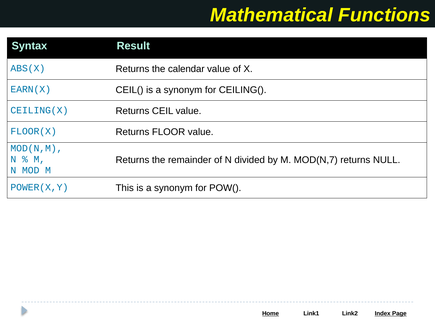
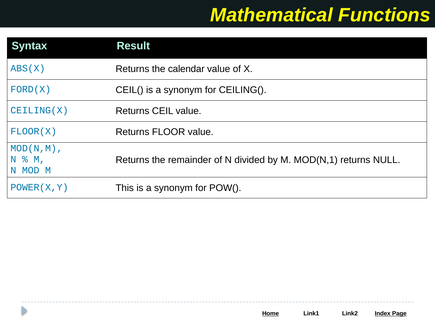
EARN(X: EARN(X -> FORD(X
MOD(N,7: MOD(N,7 -> MOD(N,1
